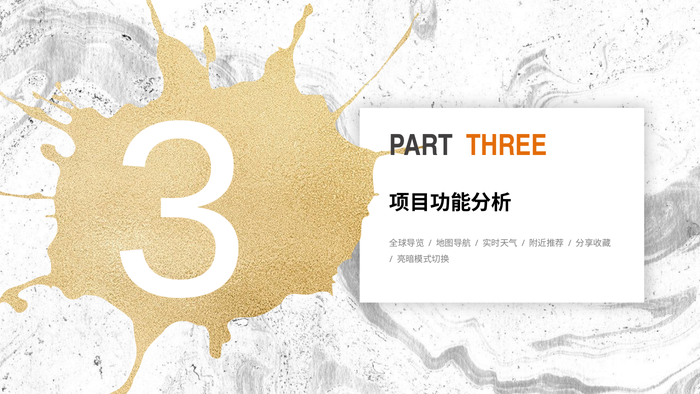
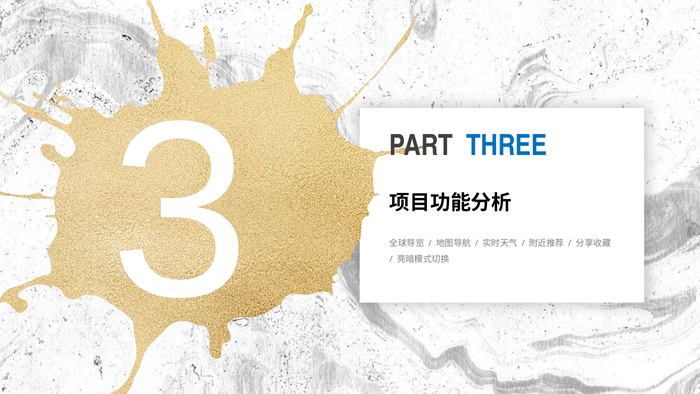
THREE colour: orange -> blue
